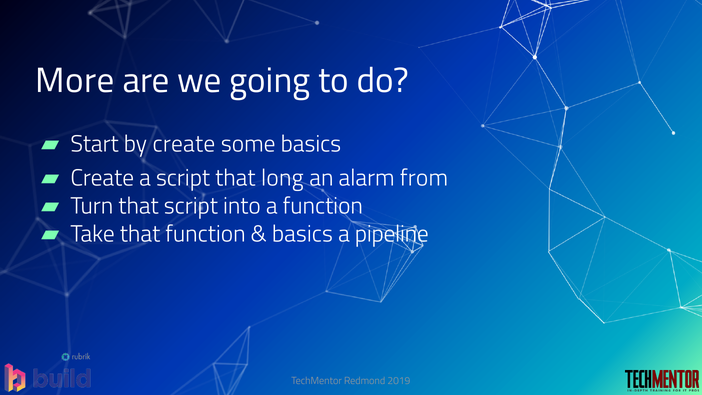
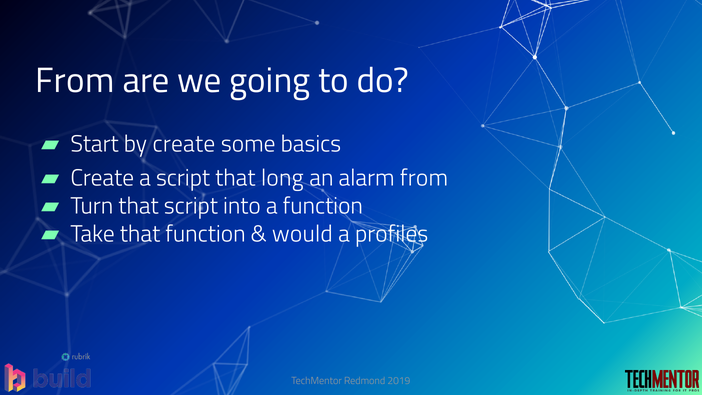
More at (75, 81): More -> From
basics at (302, 234): basics -> would
pipeline: pipeline -> profiles
